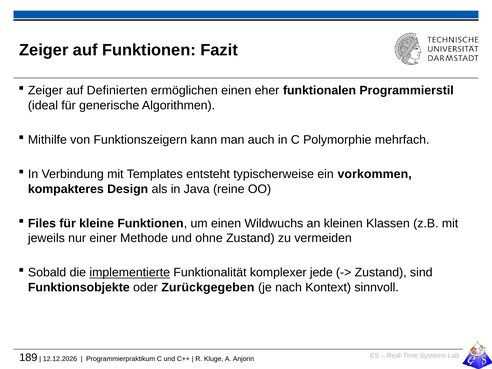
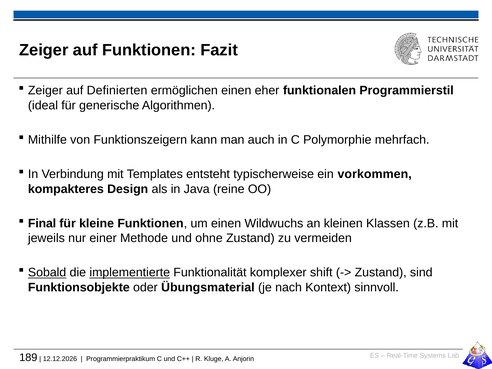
Files: Files -> Final
Sobald underline: none -> present
jede: jede -> shift
Zurückgegeben: Zurückgegeben -> Übungsmaterial
